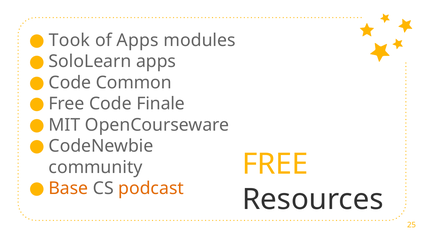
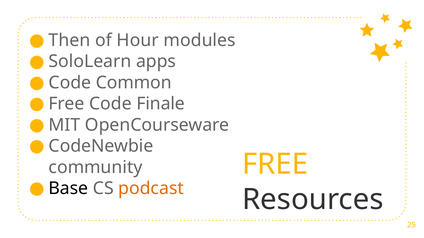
Took: Took -> Then
of Apps: Apps -> Hour
Base colour: orange -> black
